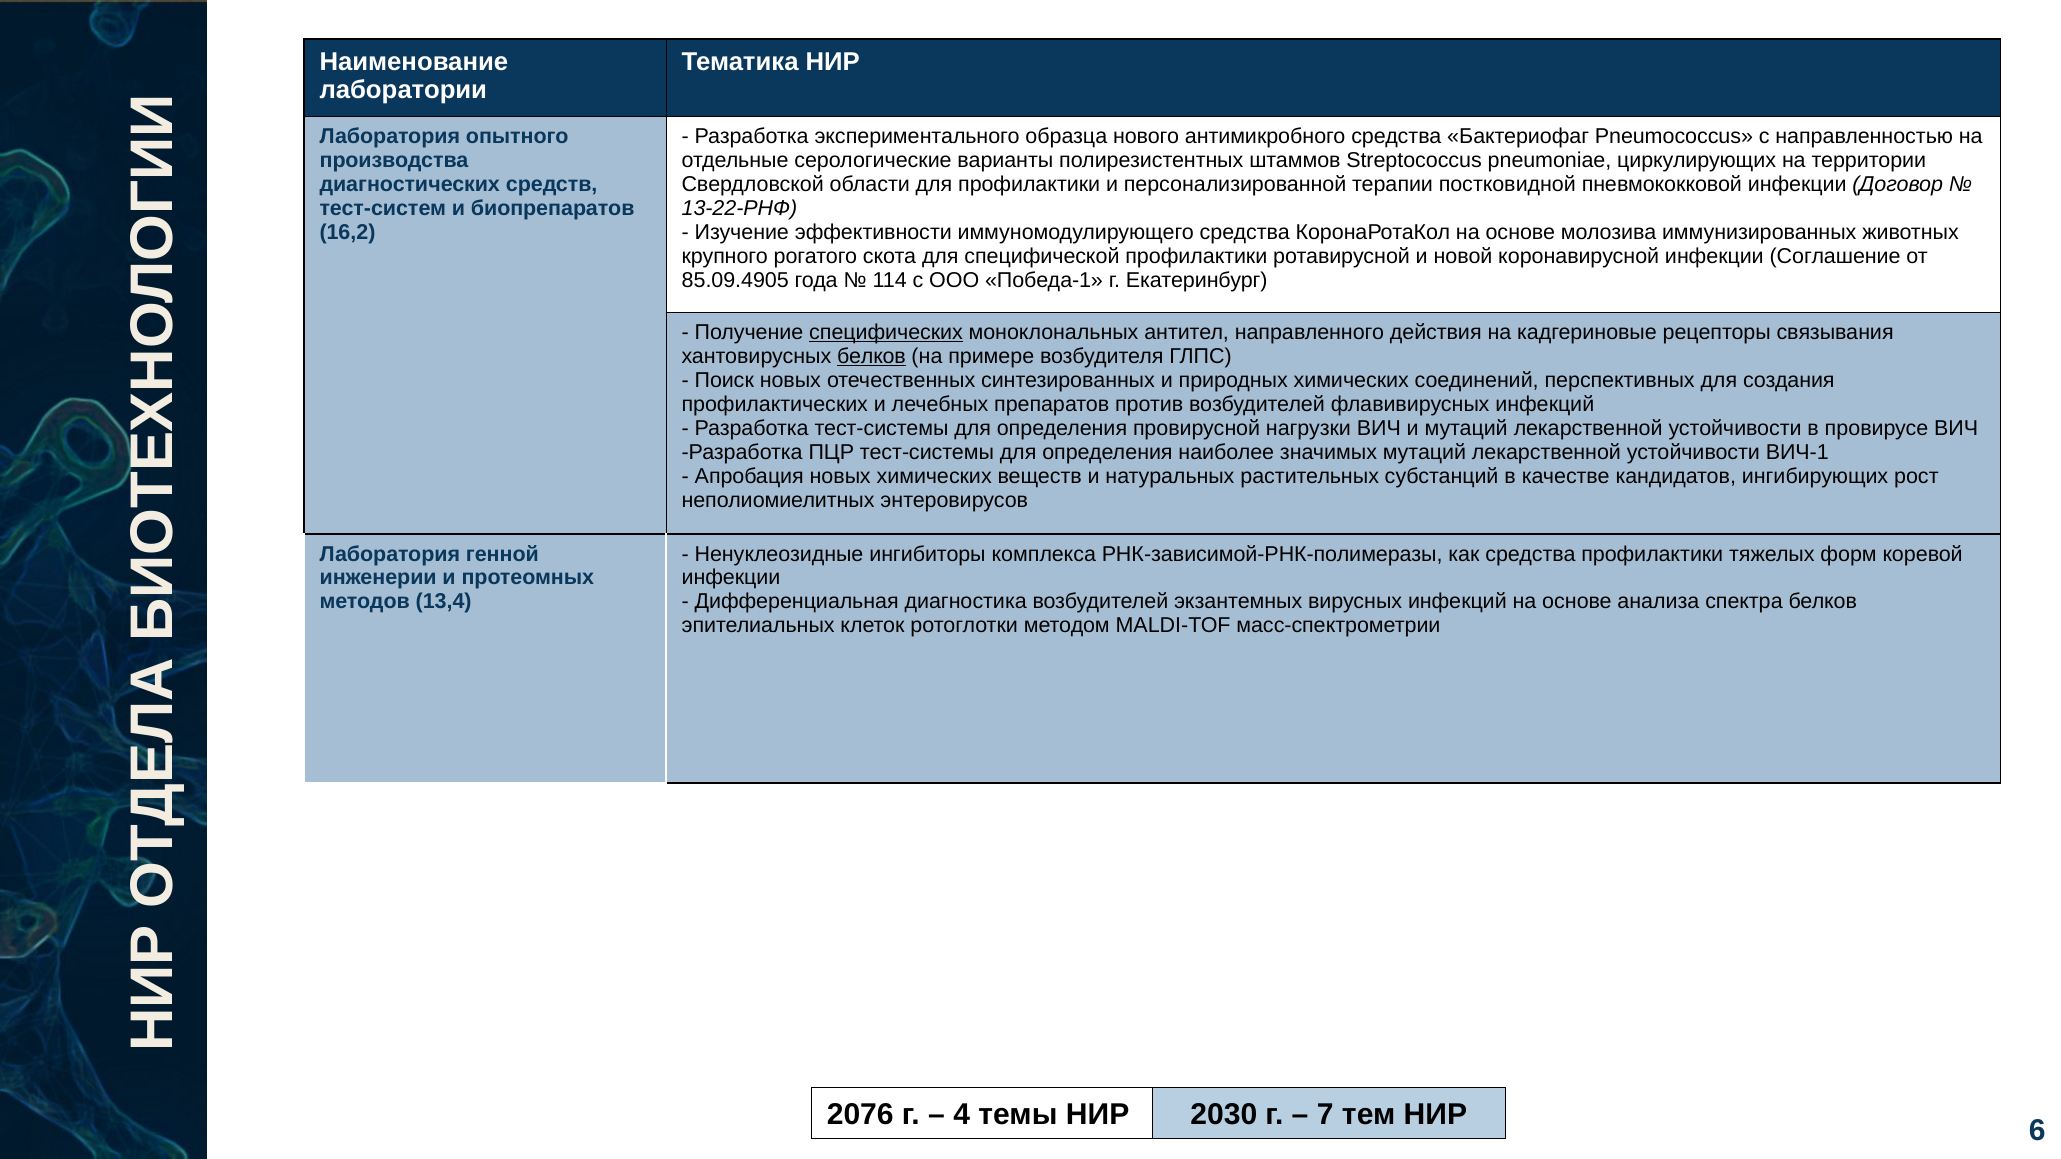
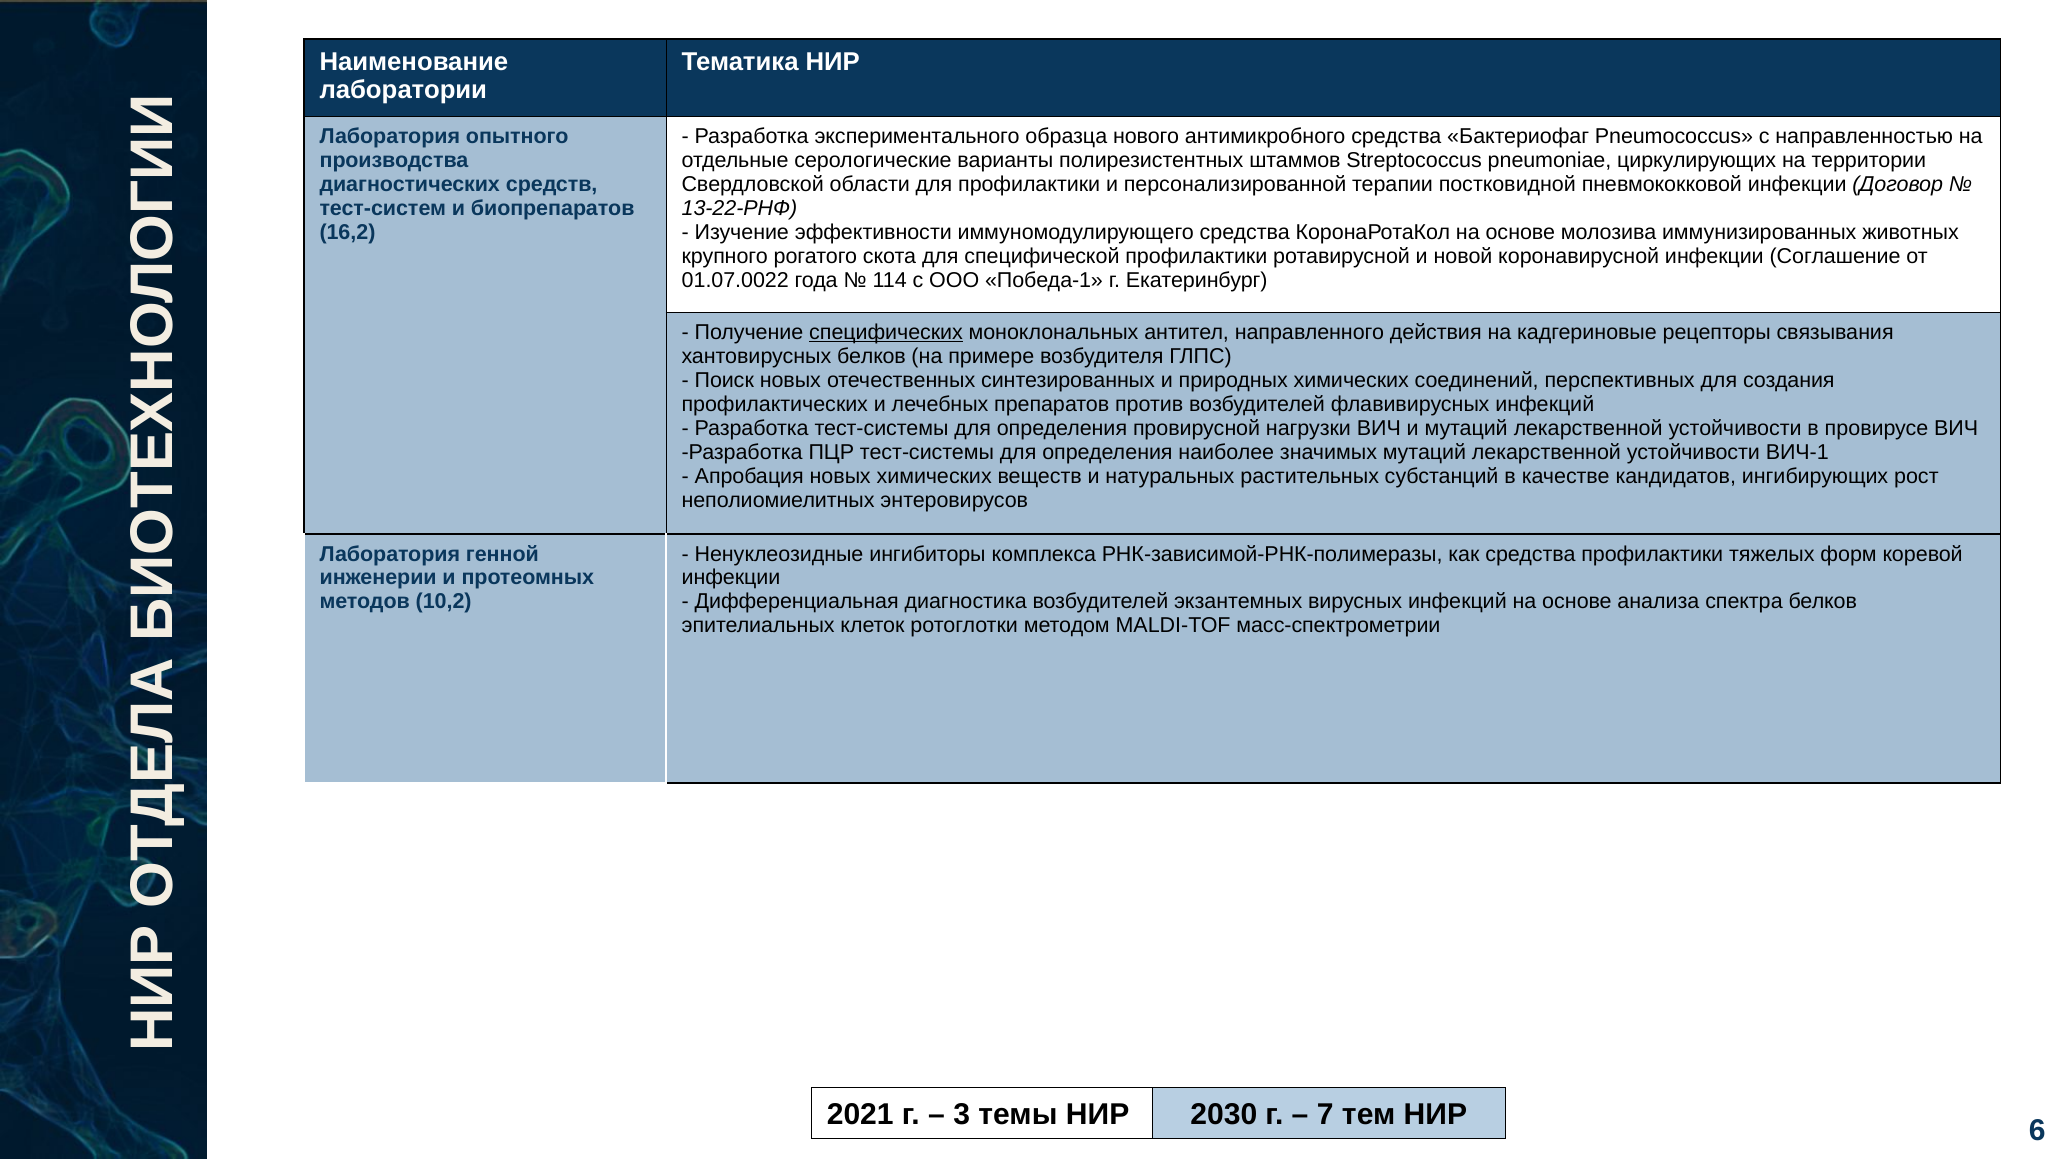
85.09.4905: 85.09.4905 -> 01.07.0022
белков at (871, 356) underline: present -> none
13,4: 13,4 -> 10,2
2076: 2076 -> 2021
4: 4 -> 3
